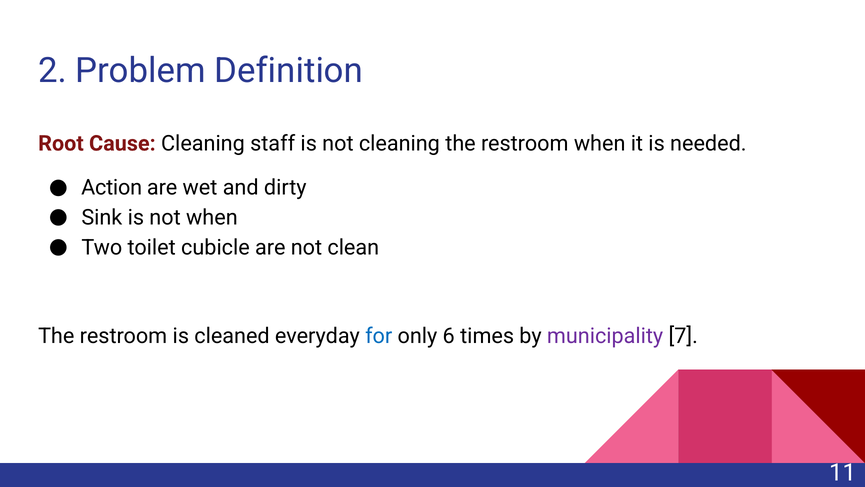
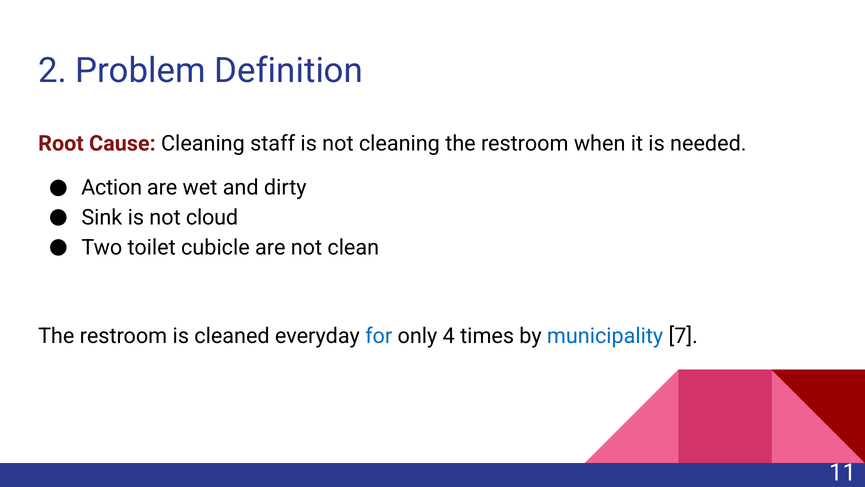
not when: when -> cloud
6: 6 -> 4
municipality colour: purple -> blue
